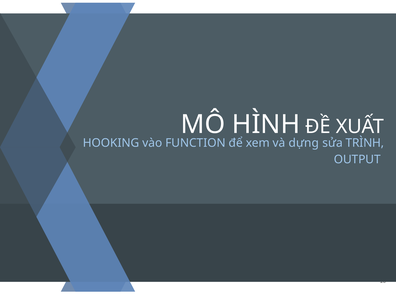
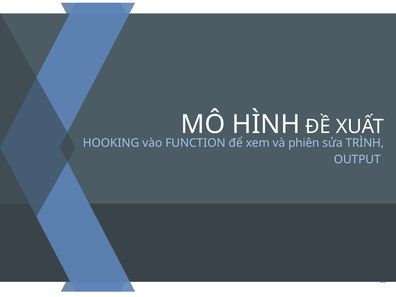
dựng: dựng -> phiên
